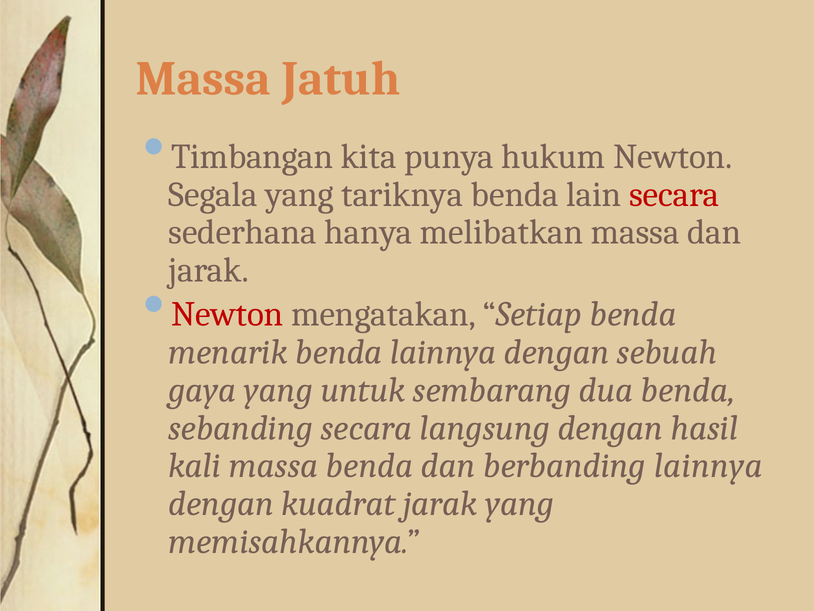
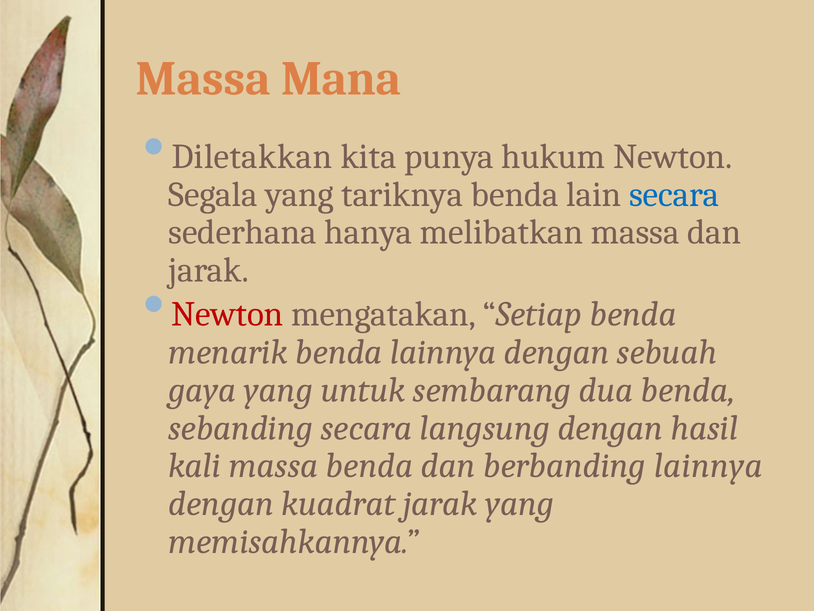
Jatuh: Jatuh -> Mana
Timbangan: Timbangan -> Diletakkan
secara at (674, 194) colour: red -> blue
